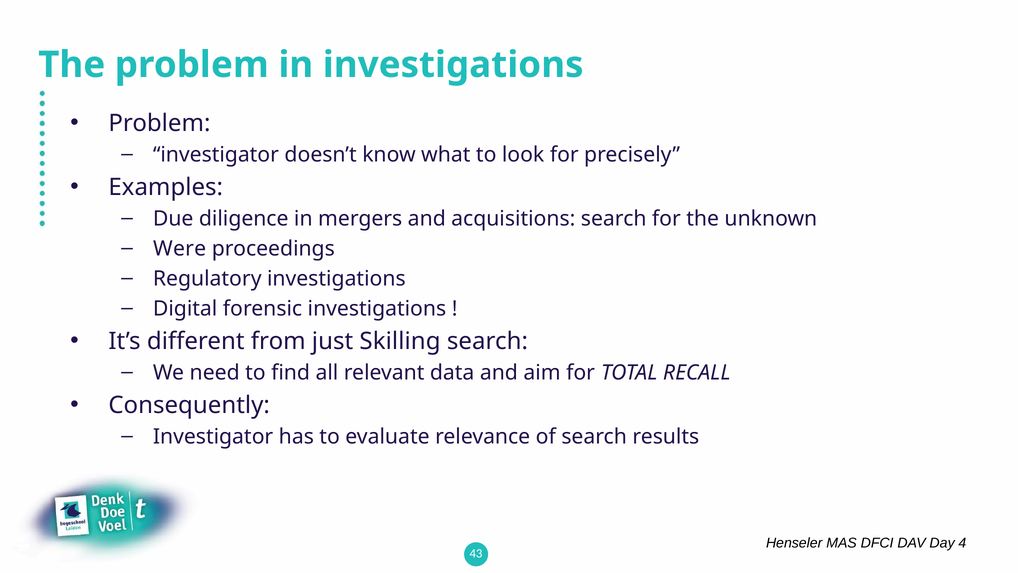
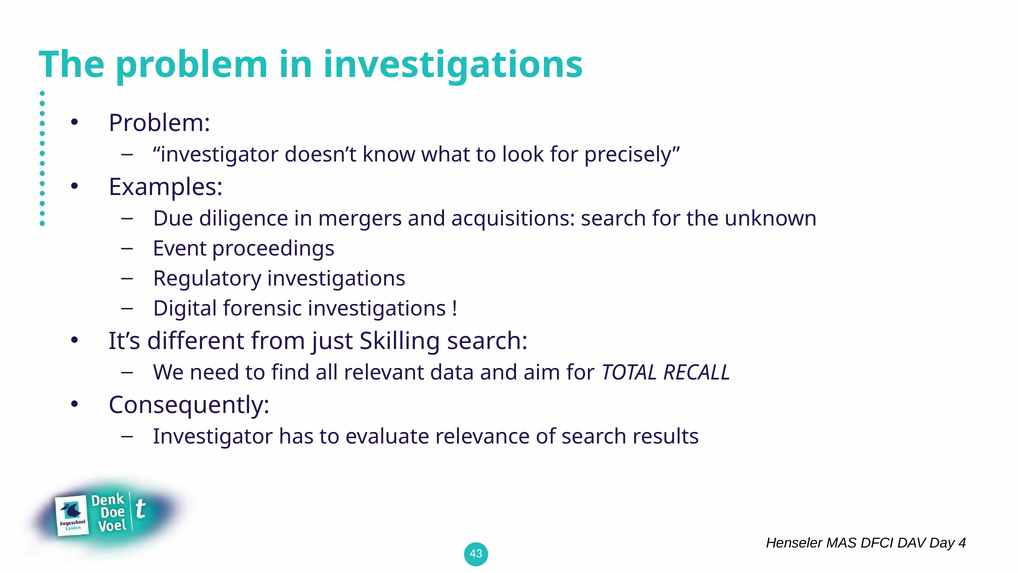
Were: Were -> Event
